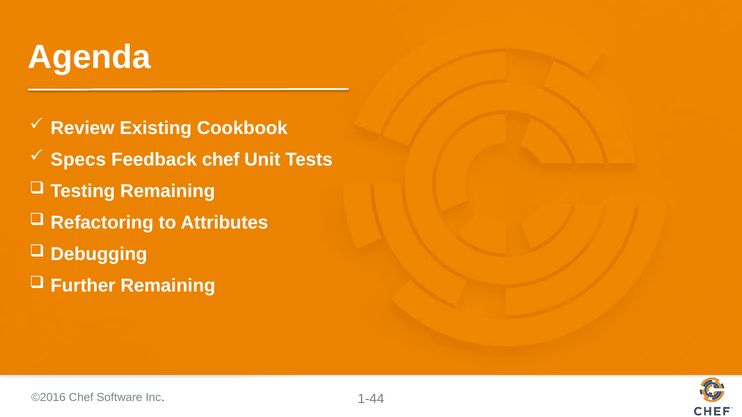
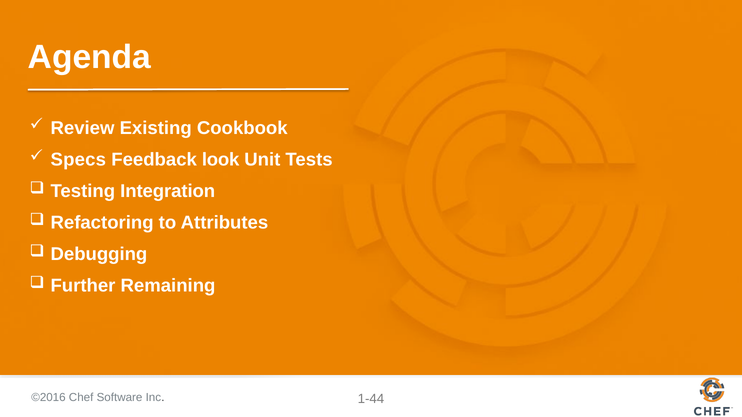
Feedback chef: chef -> look
Testing Remaining: Remaining -> Integration
